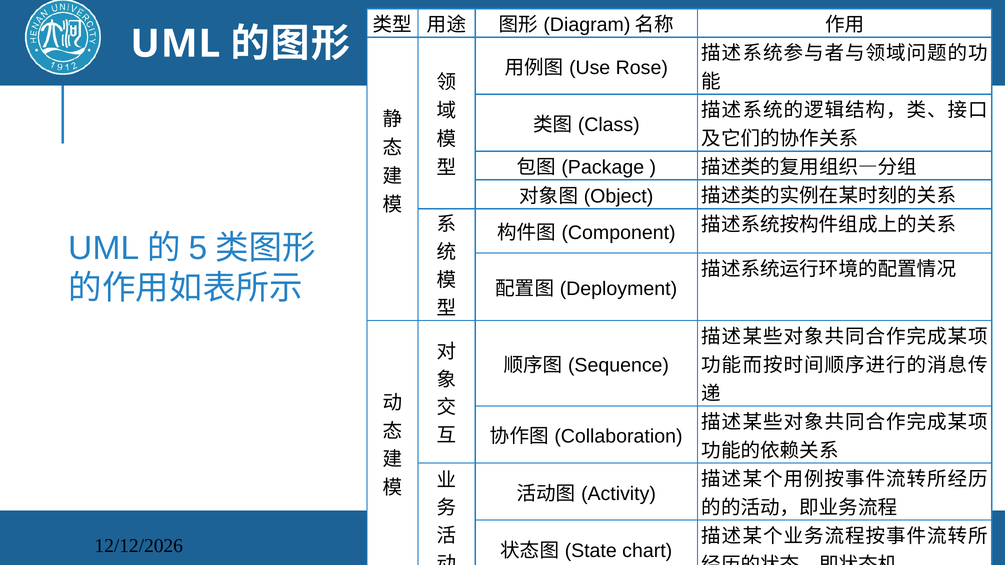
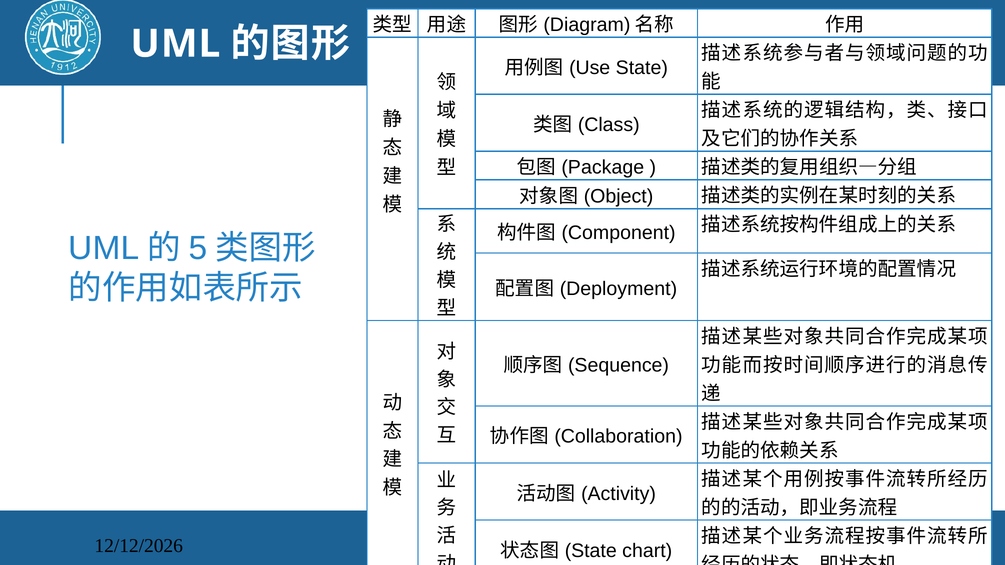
Rose at (642, 68): Rose -> State
